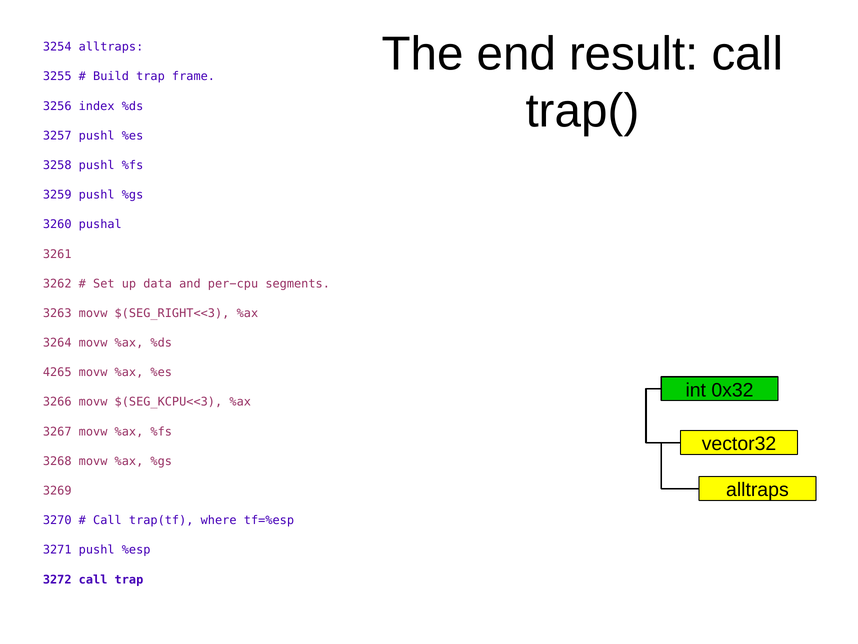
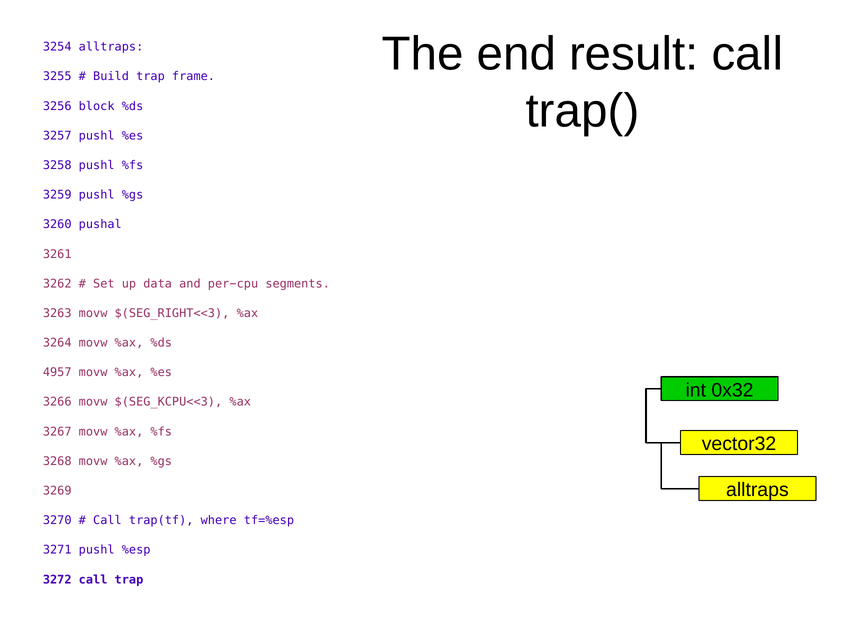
index: index -> block
4265: 4265 -> 4957
